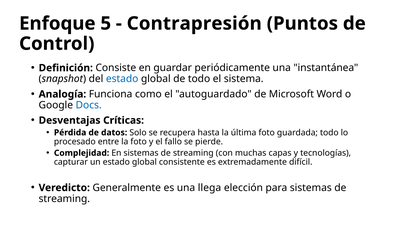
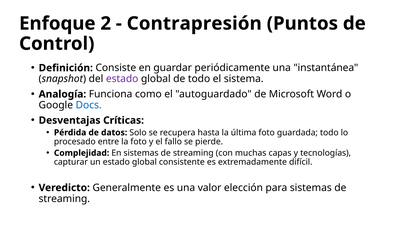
5: 5 -> 2
estado at (122, 79) colour: blue -> purple
llega: llega -> valor
